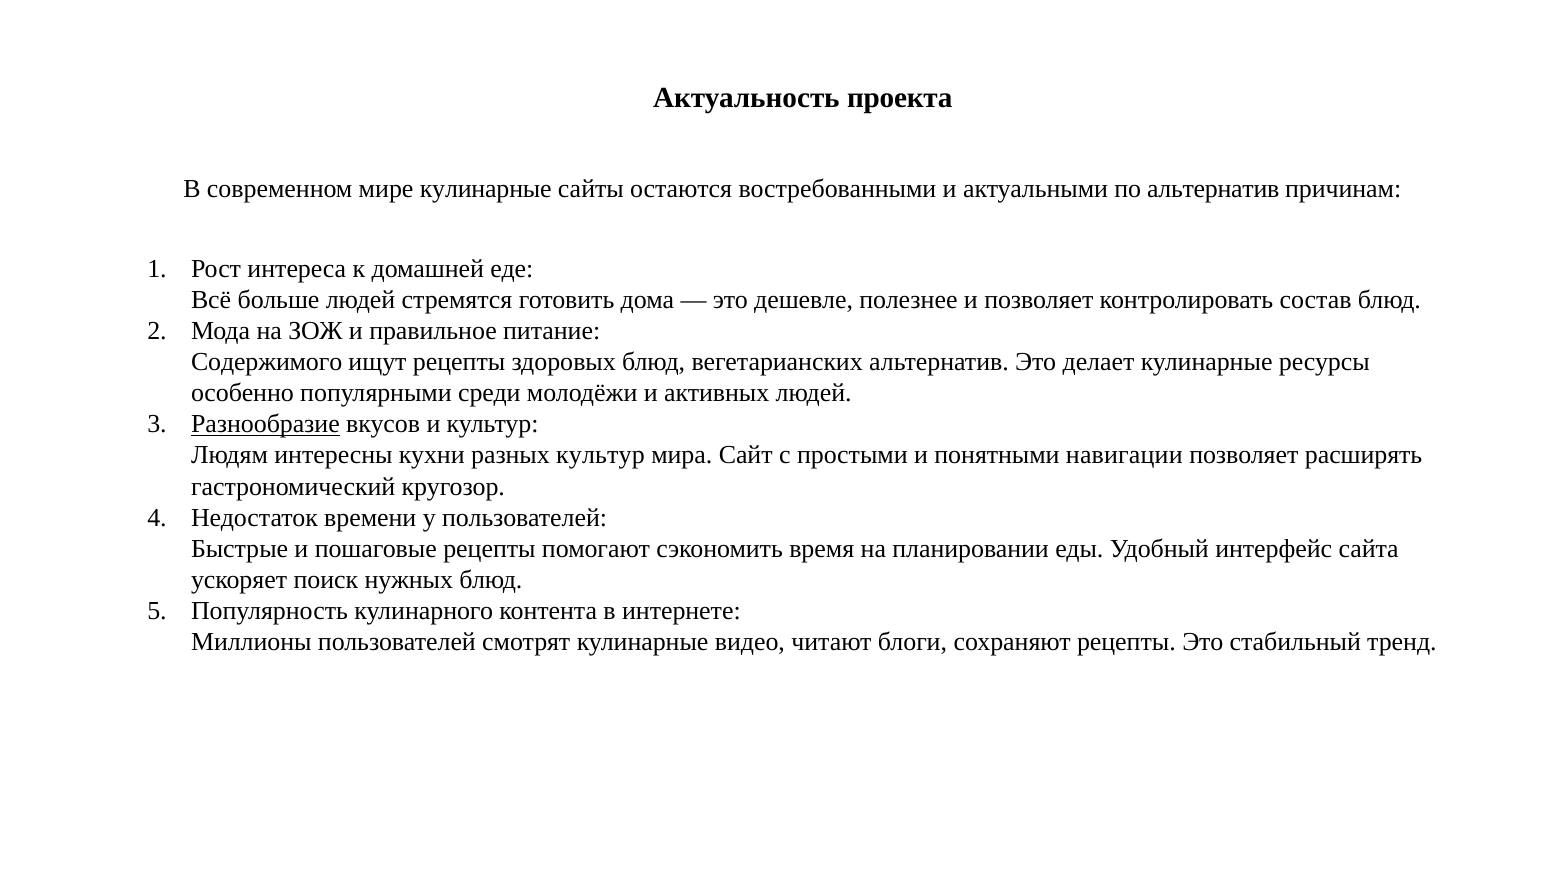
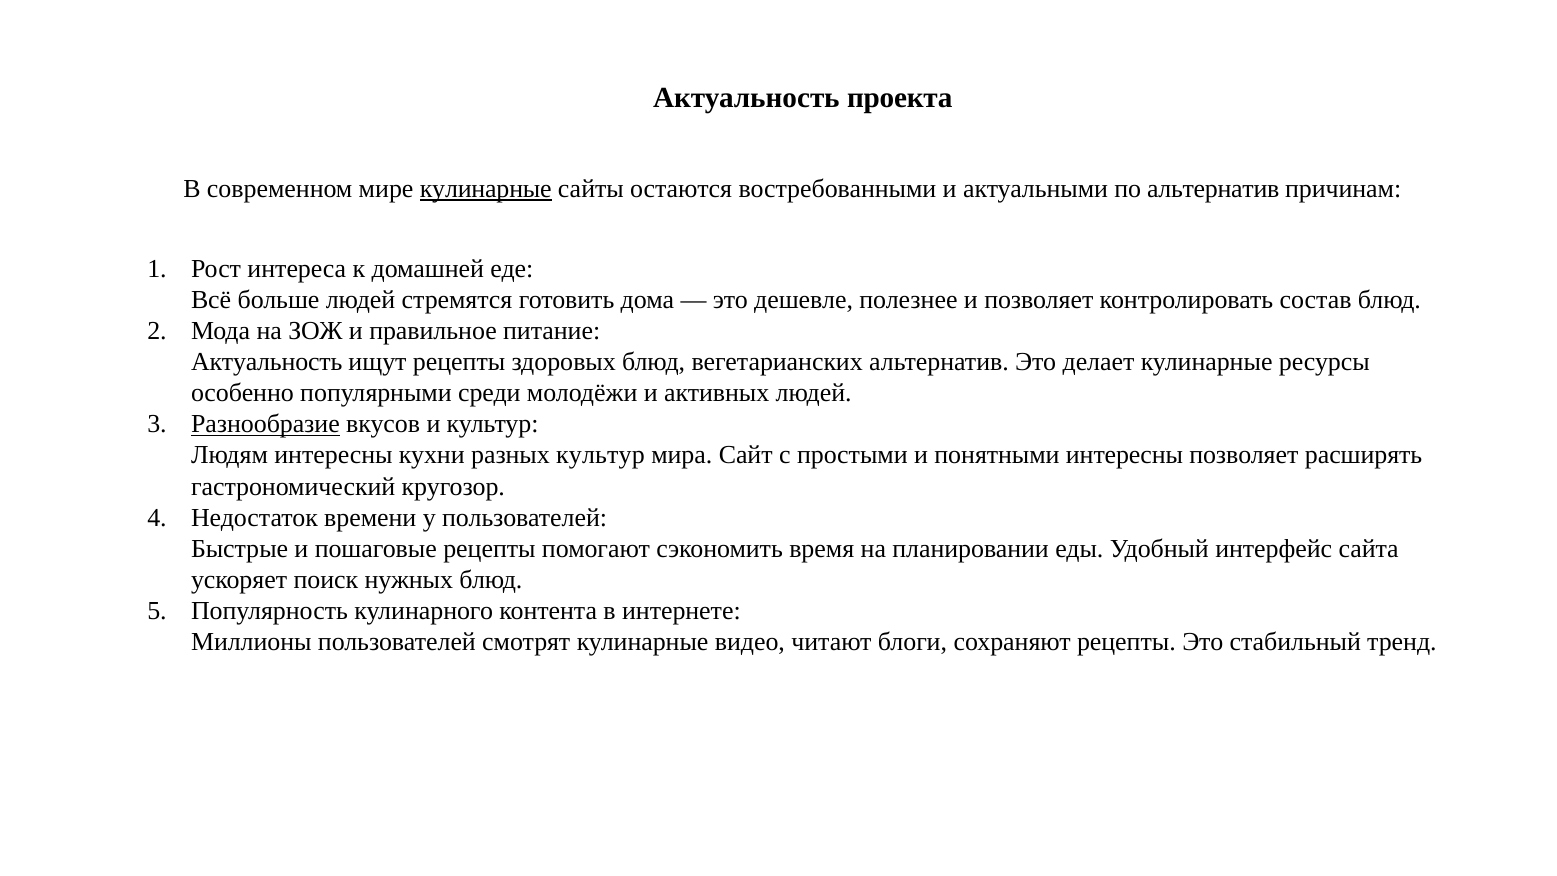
кулинарные at (486, 189) underline: none -> present
Содержимого at (267, 362): Содержимого -> Актуальность
понятными навигации: навигации -> интересны
